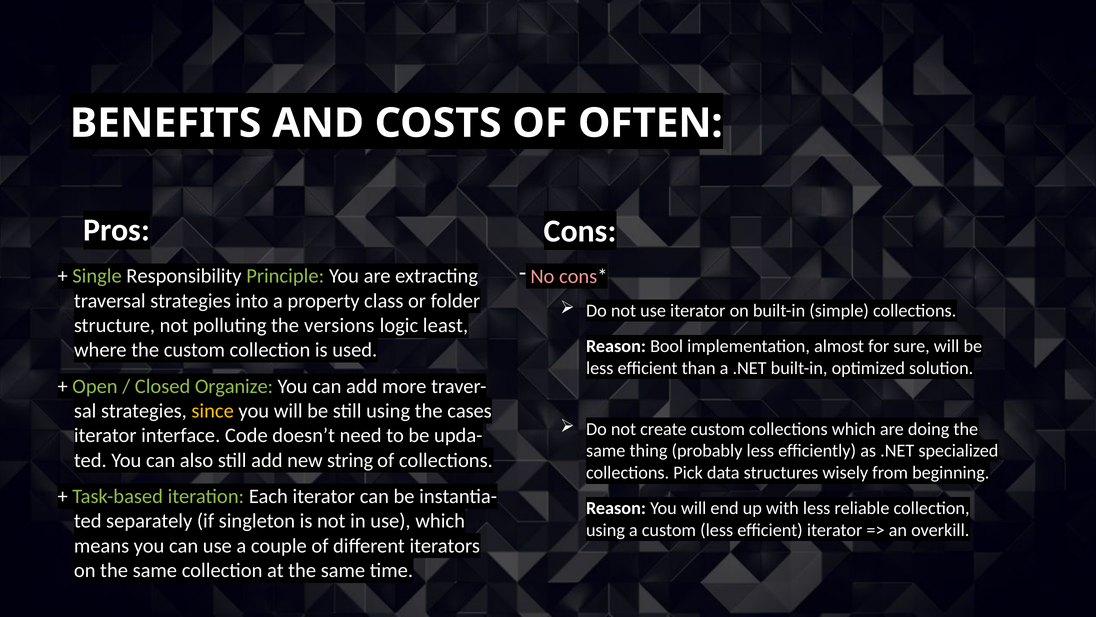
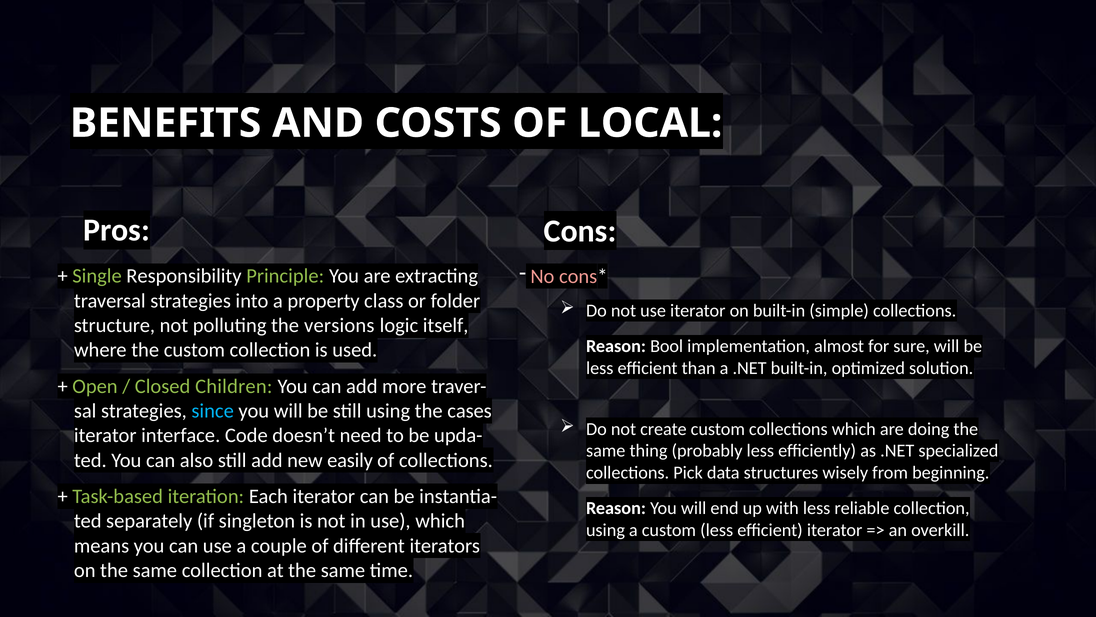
OFTEN: OFTEN -> LOCAL
least: least -> itself
Organize: Organize -> Children
since colour: yellow -> light blue
string: string -> easily
